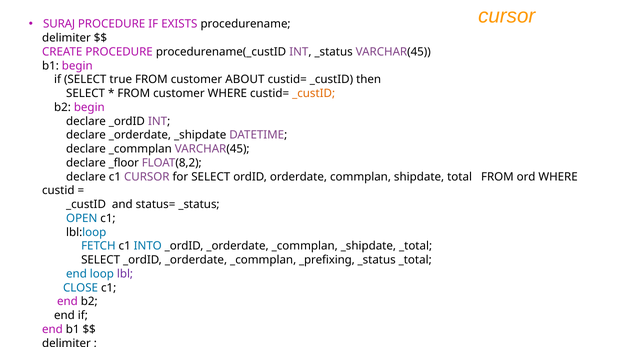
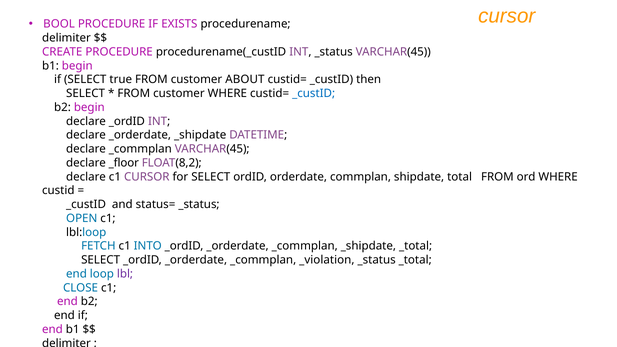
SURAJ: SURAJ -> BOOL
_custID at (314, 93) colour: orange -> blue
_prefixing: _prefixing -> _violation
